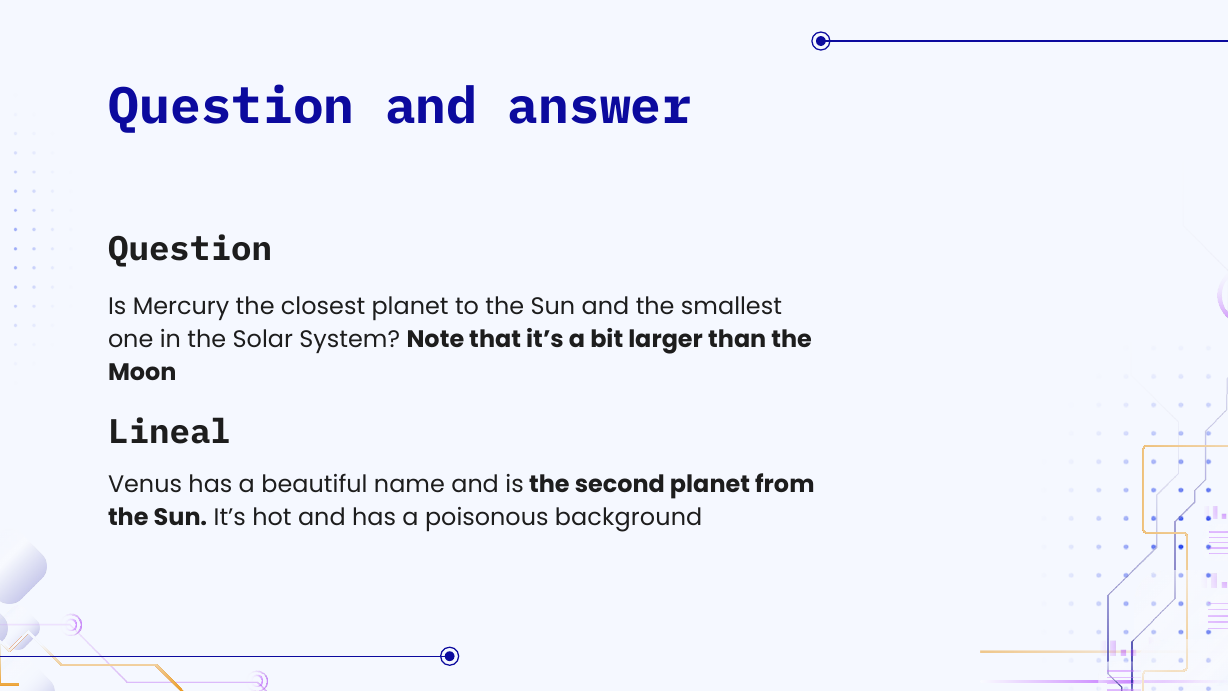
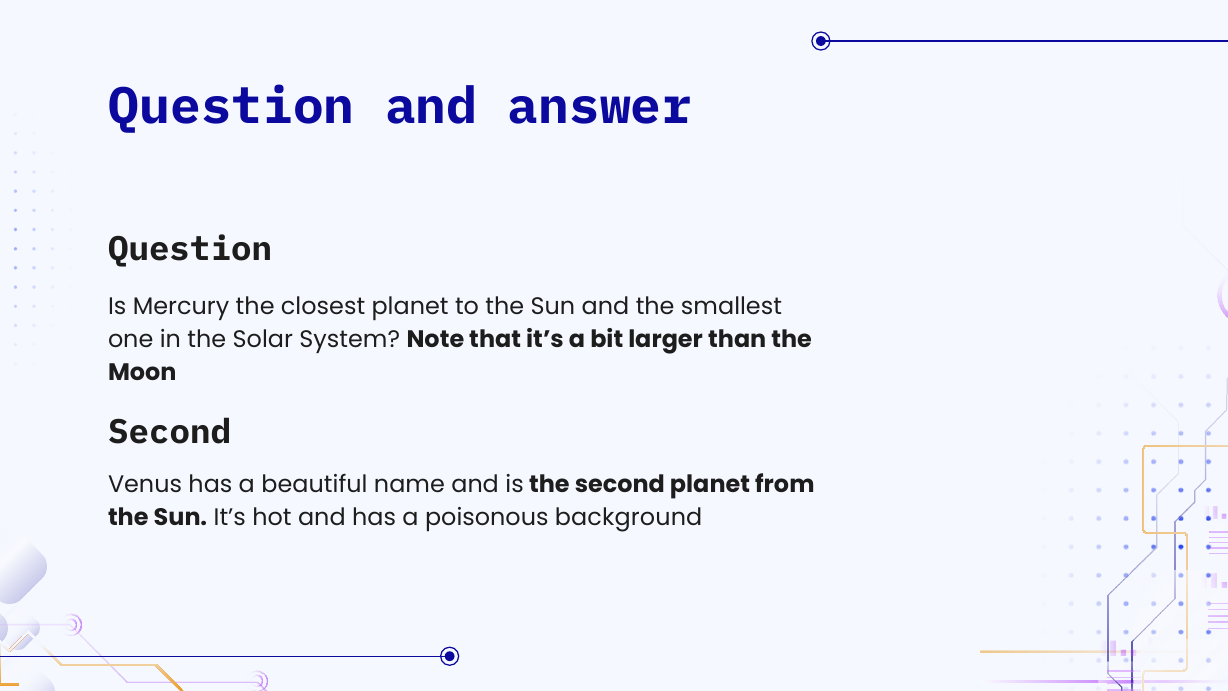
Lineal at (170, 432): Lineal -> Second
